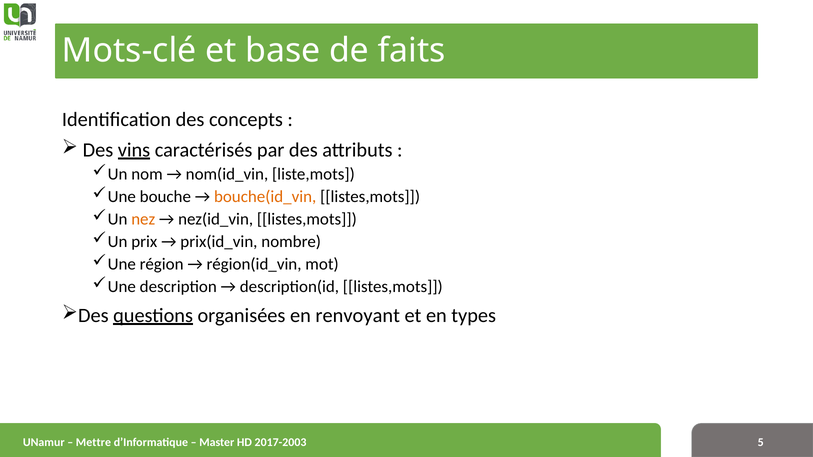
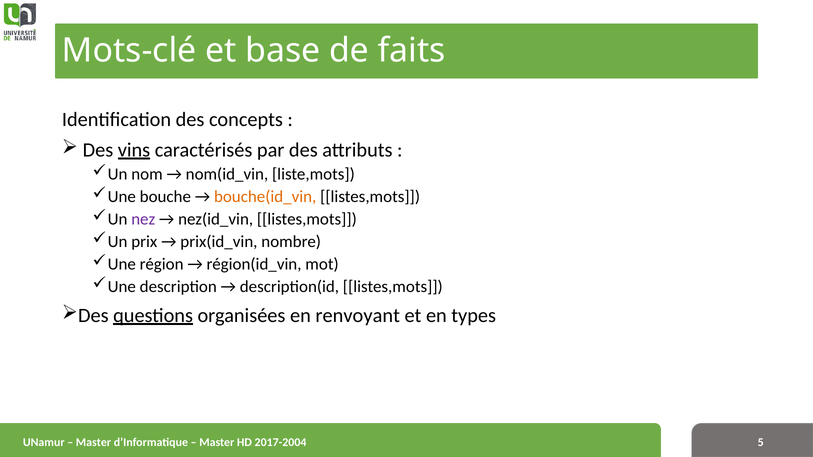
nez colour: orange -> purple
Mettre at (93, 442): Mettre -> Master
2017-2003: 2017-2003 -> 2017-2004
